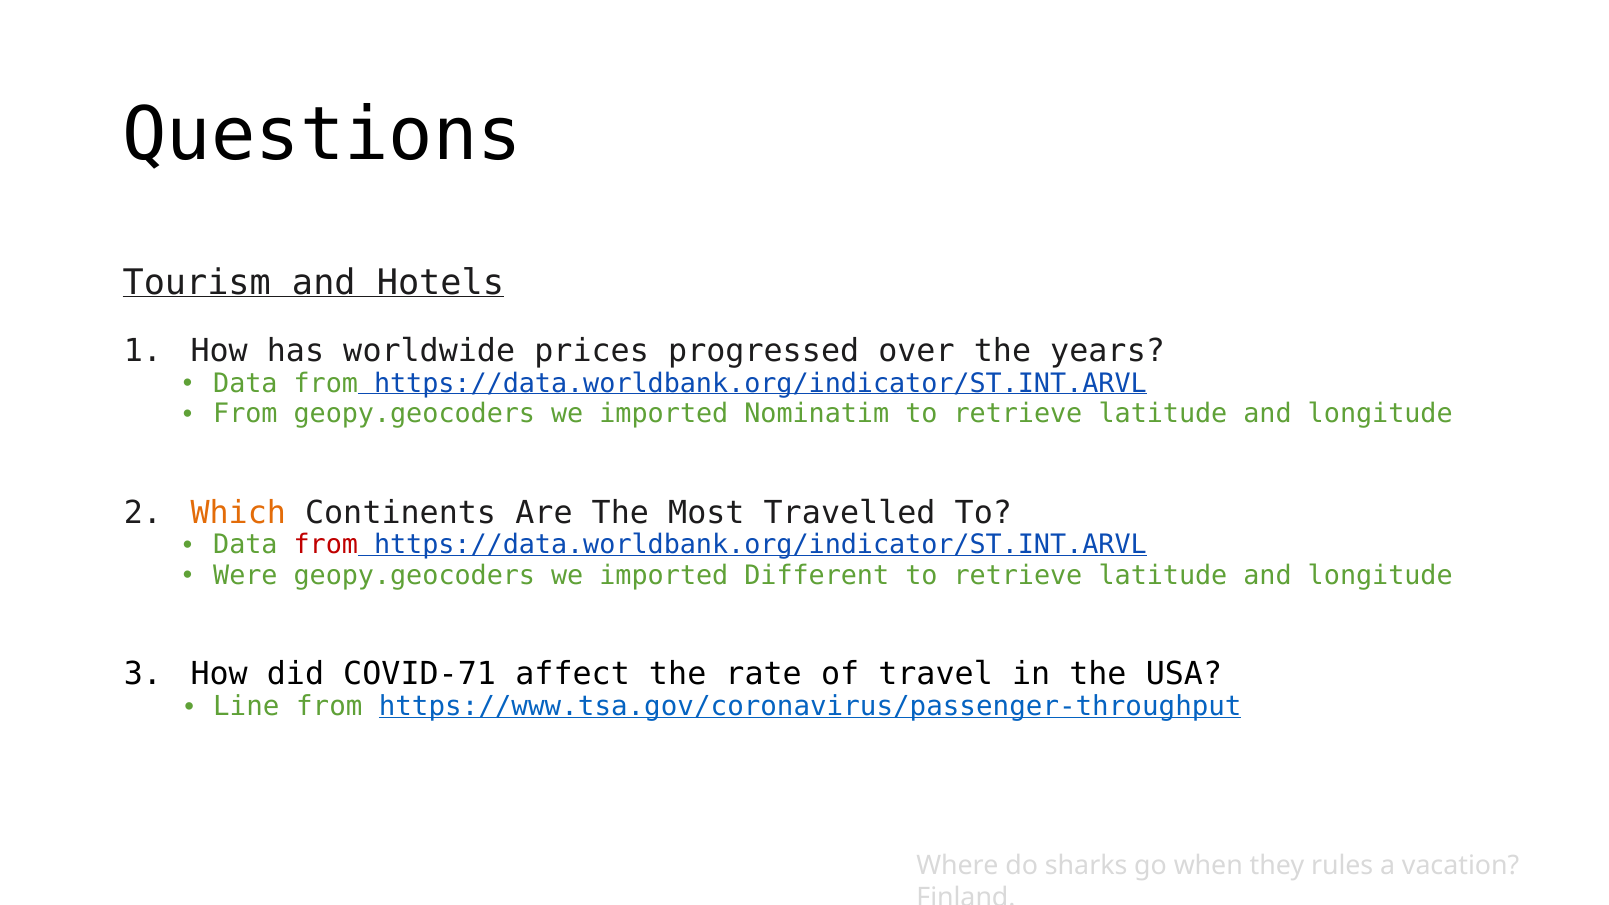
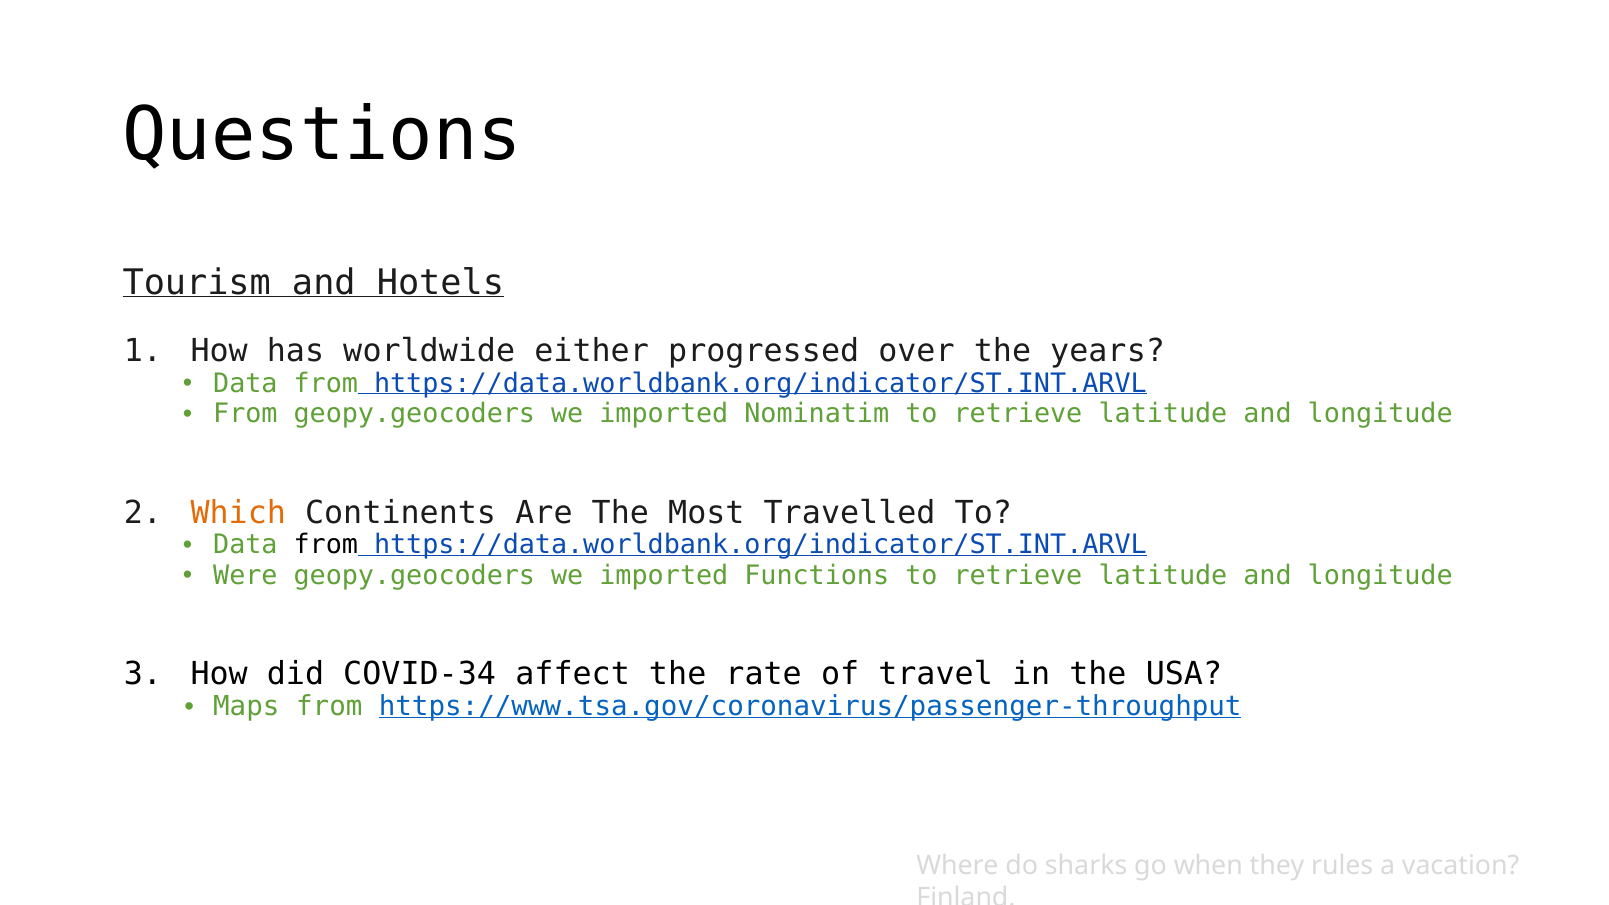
prices: prices -> either
from at (326, 545) colour: red -> black
Different: Different -> Functions
COVID-71: COVID-71 -> COVID-34
Line: Line -> Maps
